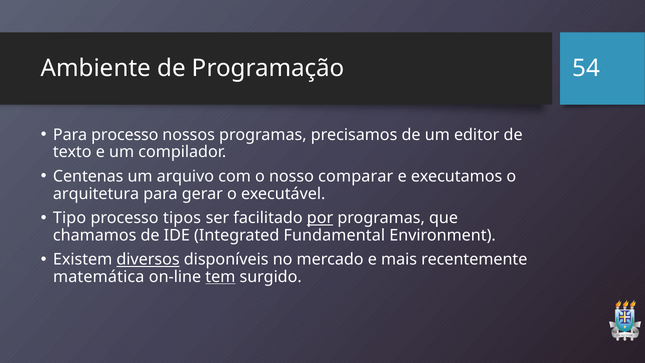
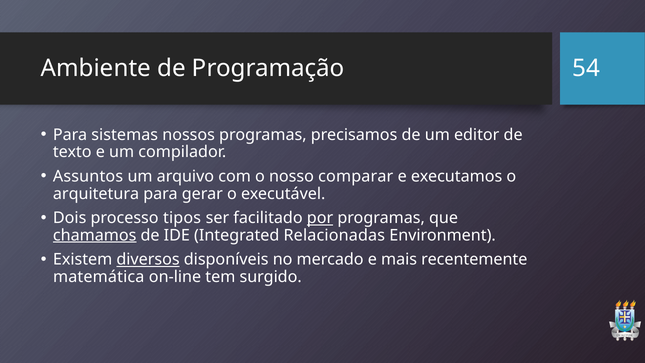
Para processo: processo -> sistemas
Centenas: Centenas -> Assuntos
Tipo: Tipo -> Dois
chamamos underline: none -> present
Fundamental: Fundamental -> Relacionadas
tem underline: present -> none
